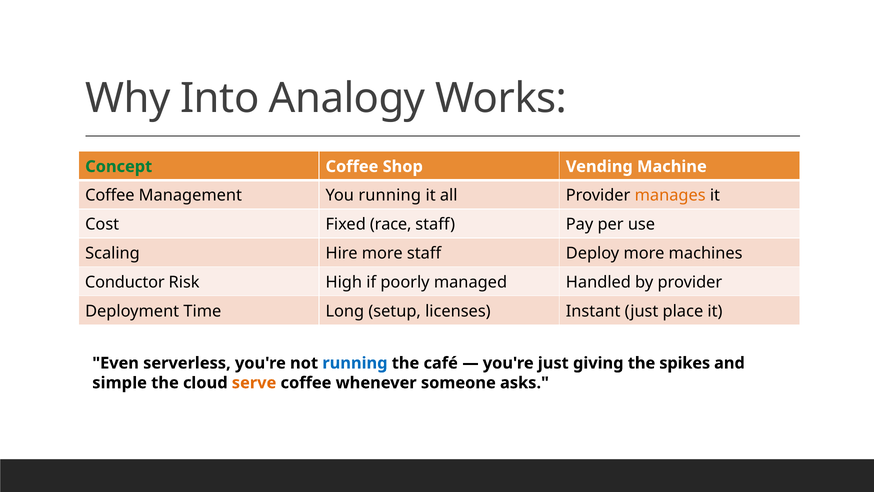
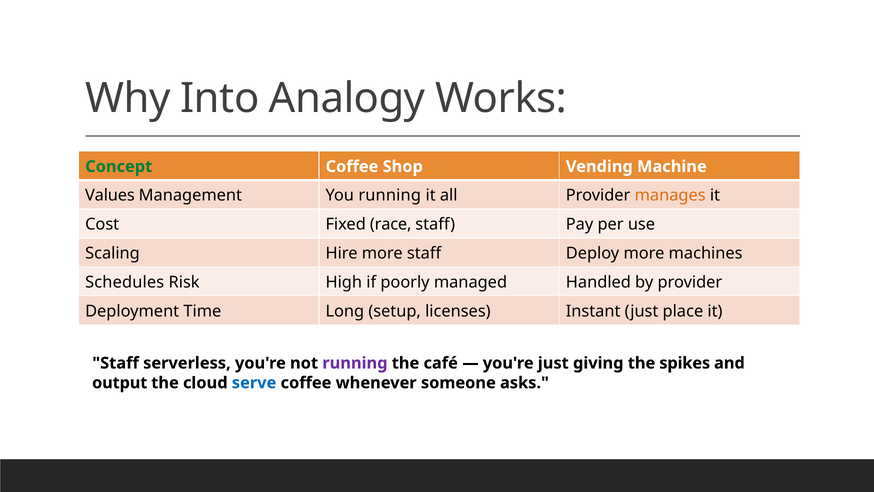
Coffee at (110, 195): Coffee -> Values
Conductor: Conductor -> Schedules
Even at (116, 363): Even -> Staff
running at (355, 363) colour: blue -> purple
simple: simple -> output
serve colour: orange -> blue
